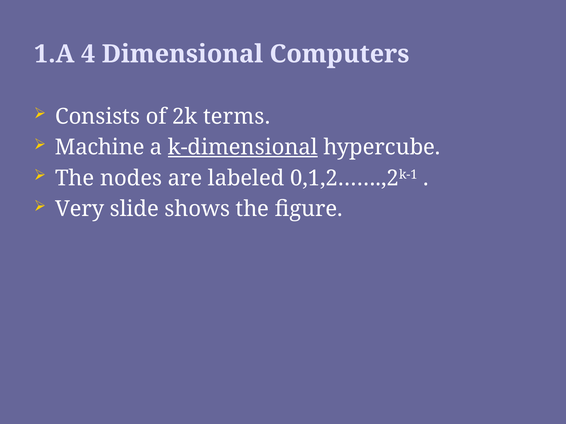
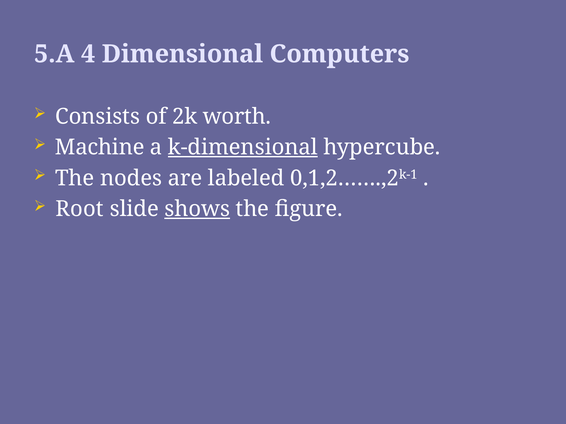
1.A: 1.A -> 5.A
terms: terms -> worth
Very: Very -> Root
shows underline: none -> present
